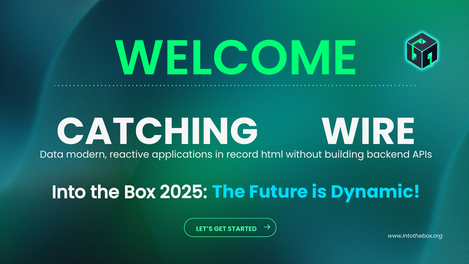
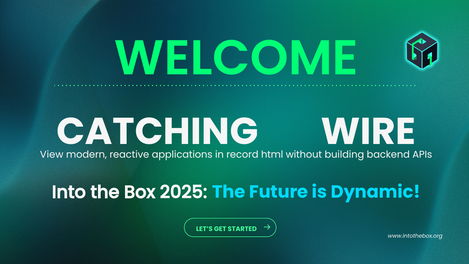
Data: Data -> View
